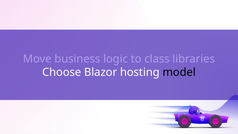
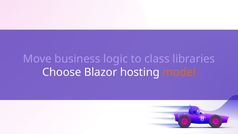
model colour: black -> orange
